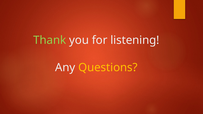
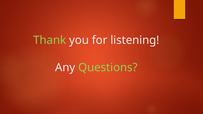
Questions colour: yellow -> light green
